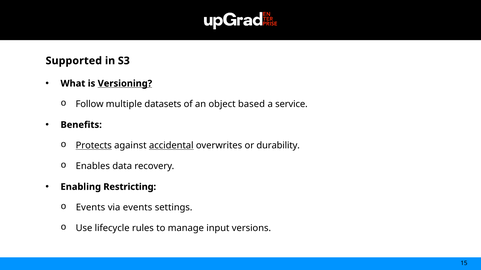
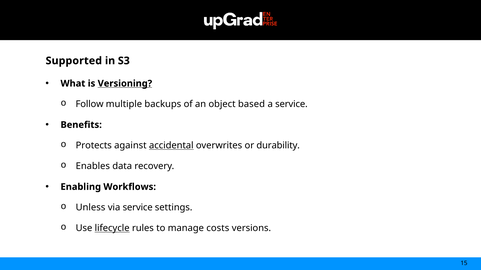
datasets: datasets -> backups
Protects underline: present -> none
Restricting: Restricting -> Workflows
Events at (91, 208): Events -> Unless
via events: events -> service
lifecycle underline: none -> present
input: input -> costs
